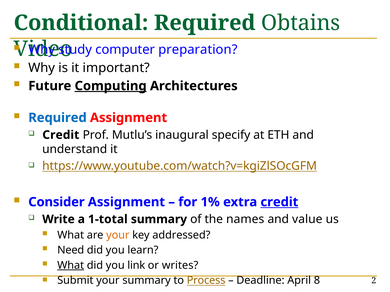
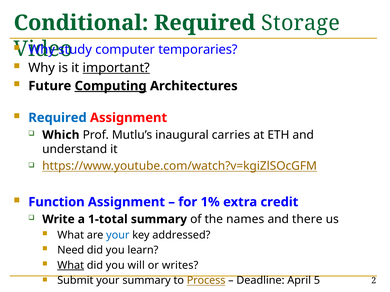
Obtains: Obtains -> Storage
preparation: preparation -> temporaries
important underline: none -> present
Credit at (61, 135): Credit -> Which
specify: specify -> carries
Consider: Consider -> Function
credit at (279, 202) underline: present -> none
value: value -> there
your at (118, 235) colour: orange -> blue
link: link -> will
8: 8 -> 5
